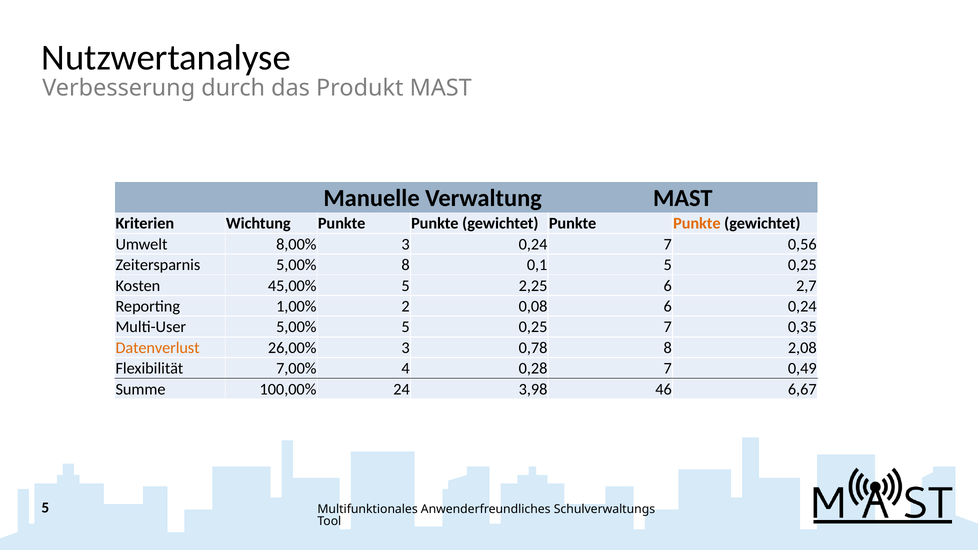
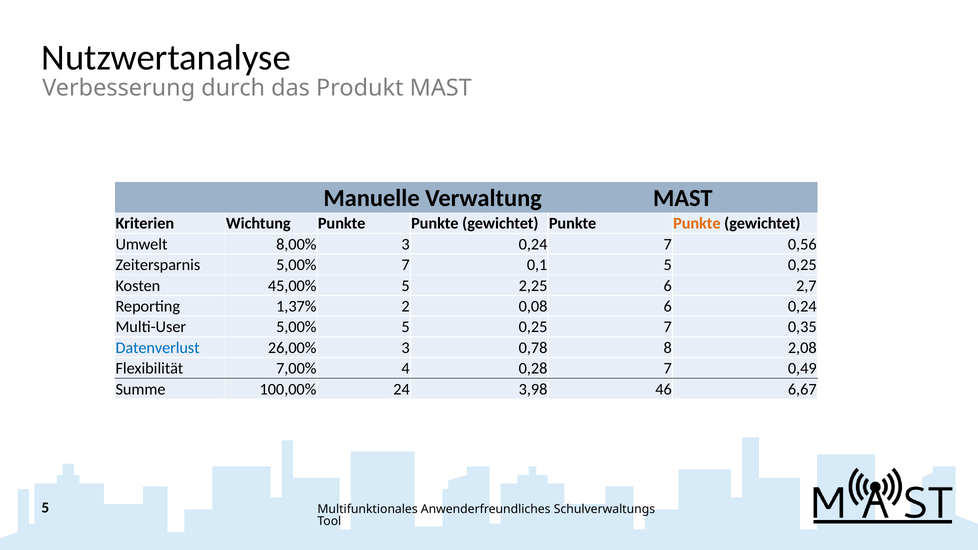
5,00% 8: 8 -> 7
1,00%: 1,00% -> 1,37%
Datenverlust colour: orange -> blue
